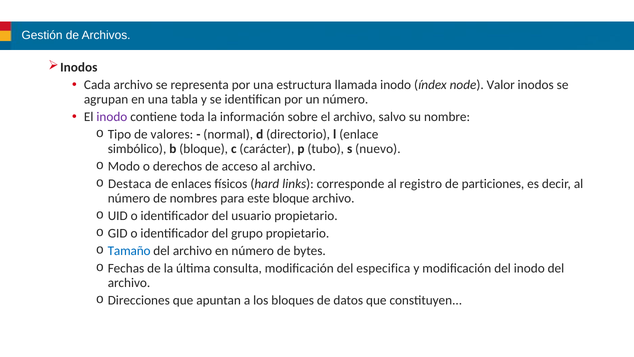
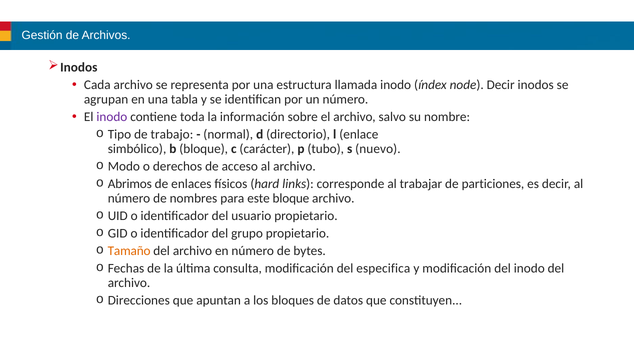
node Valor: Valor -> Decir
valores: valores -> trabajo
Destaca: Destaca -> Abrimos
registro: registro -> trabajar
Tamaño colour: blue -> orange
